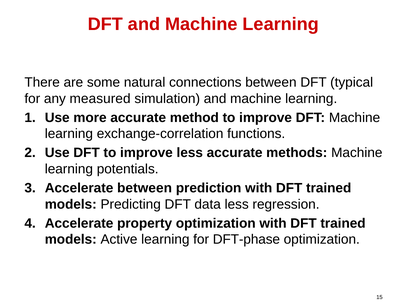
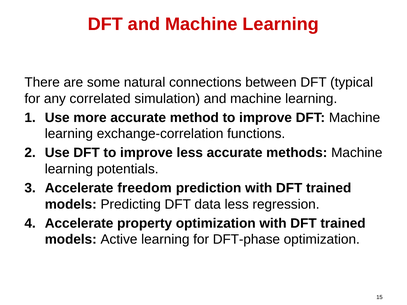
measured: measured -> correlated
Accelerate between: between -> freedom
